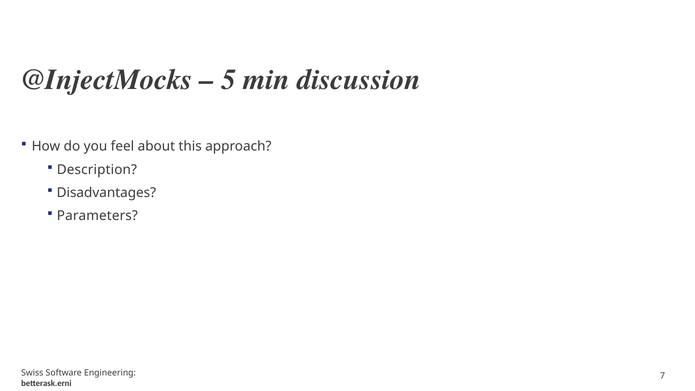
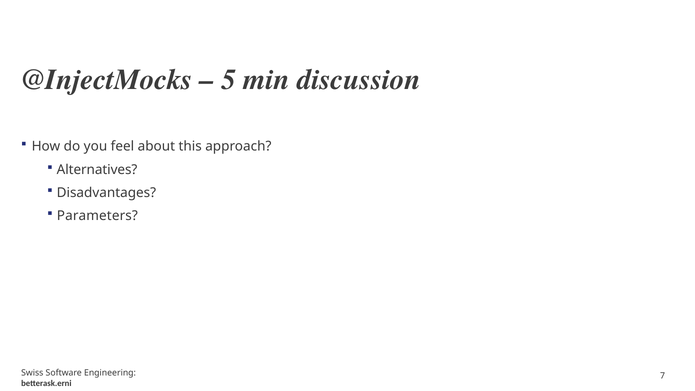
Description: Description -> Alternatives
